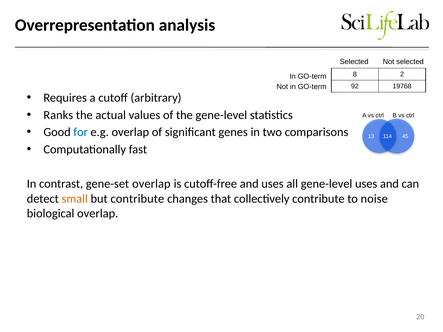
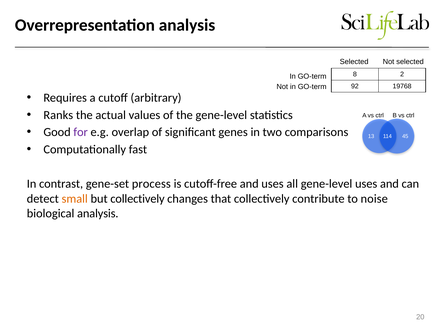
for colour: blue -> purple
gene-set overlap: overlap -> process
but contribute: contribute -> collectively
biological overlap: overlap -> analysis
